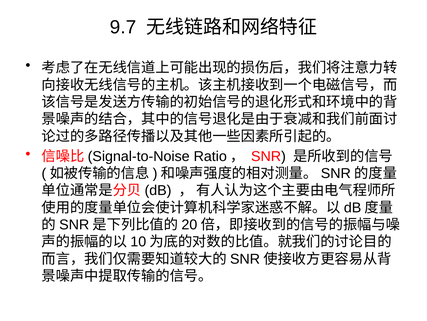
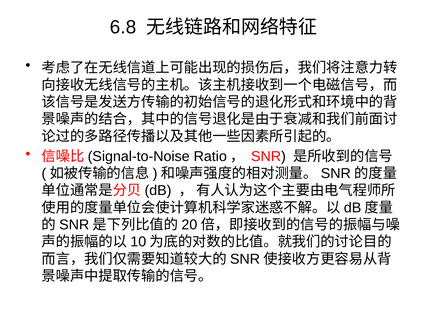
9.7: 9.7 -> 6.8
